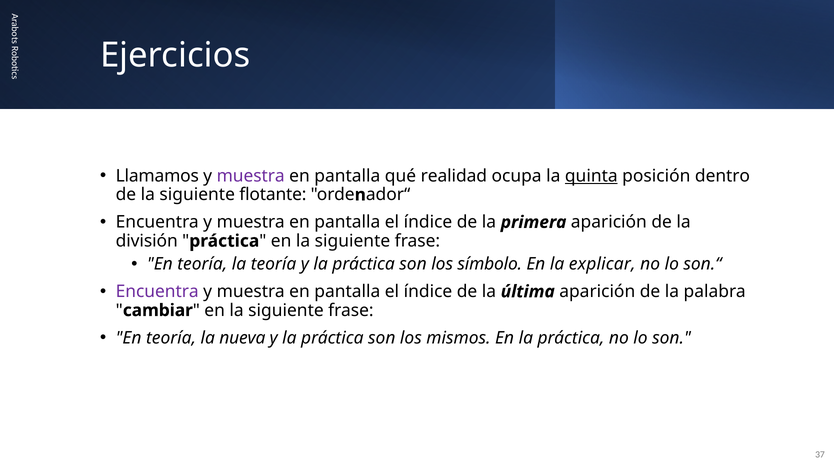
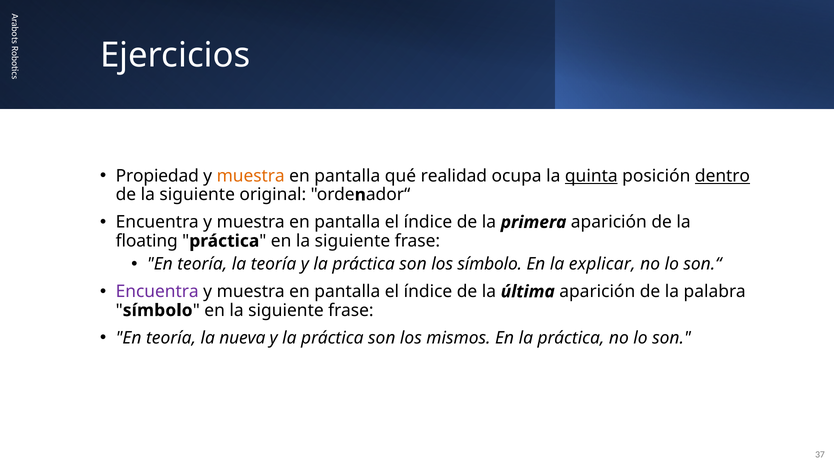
Llamamos: Llamamos -> Propiedad
muestra at (251, 176) colour: purple -> orange
dentro underline: none -> present
flotante: flotante -> original
división: división -> floating
cambiar at (158, 310): cambiar -> símbolo
